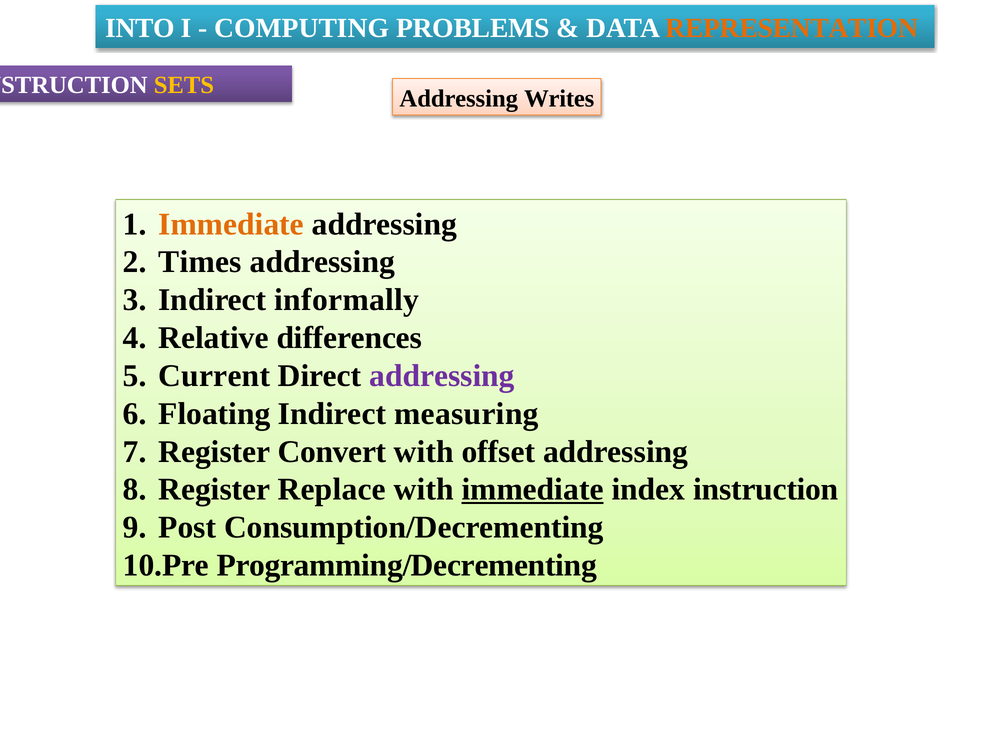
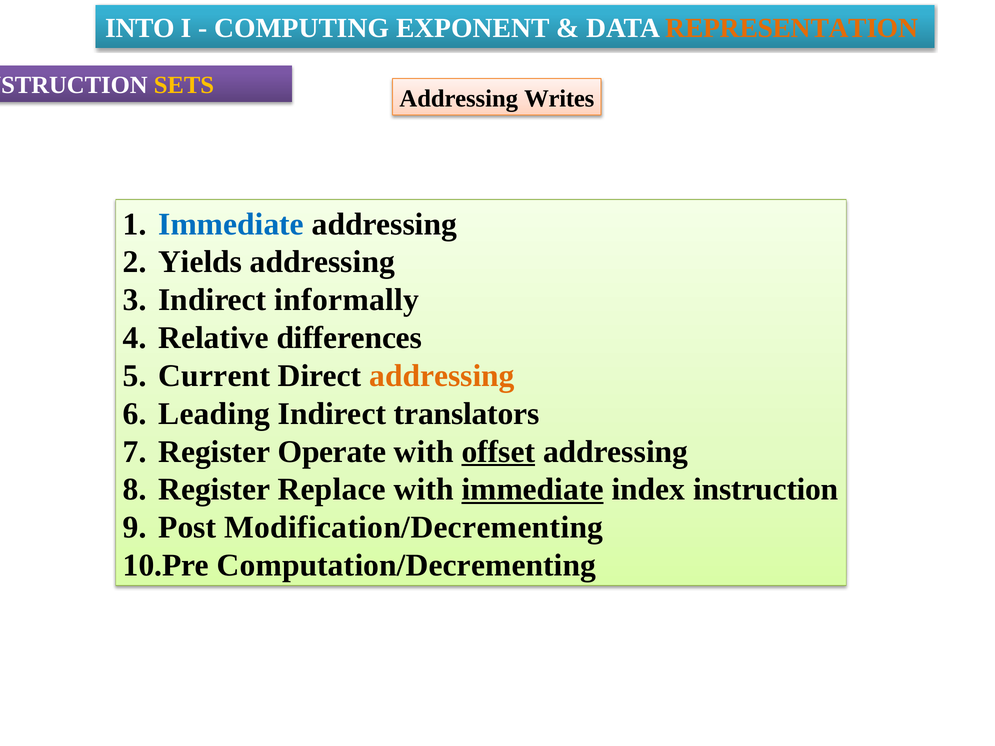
PROBLEMS: PROBLEMS -> EXPONENT
Immediate at (231, 224) colour: orange -> blue
Times: Times -> Yields
addressing at (442, 376) colour: purple -> orange
Floating: Floating -> Leading
measuring: measuring -> translators
Convert: Convert -> Operate
offset underline: none -> present
Consumption/Decrementing: Consumption/Decrementing -> Modification/Decrementing
Programming/Decrementing: Programming/Decrementing -> Computation/Decrementing
